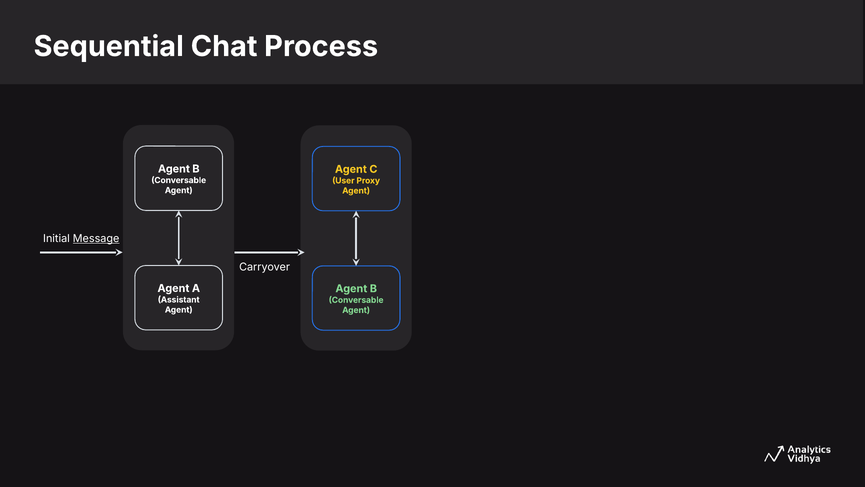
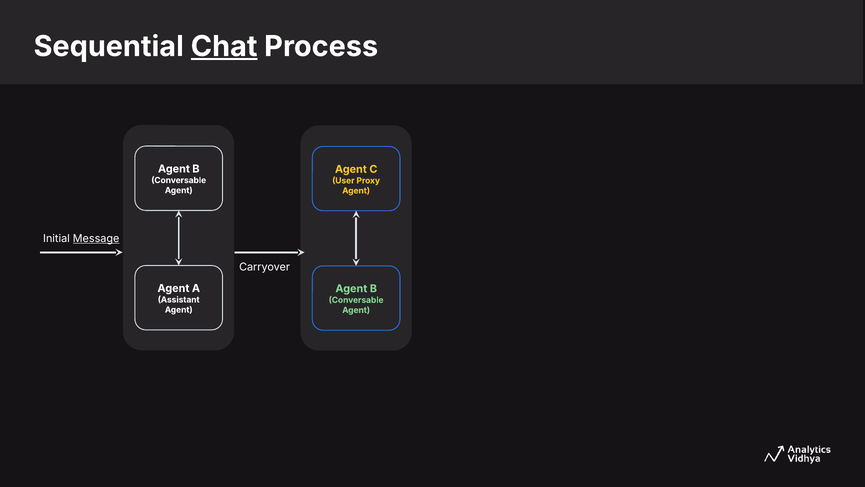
Chat underline: none -> present
